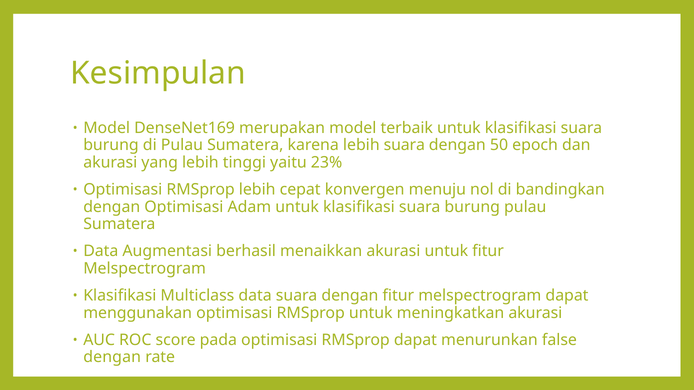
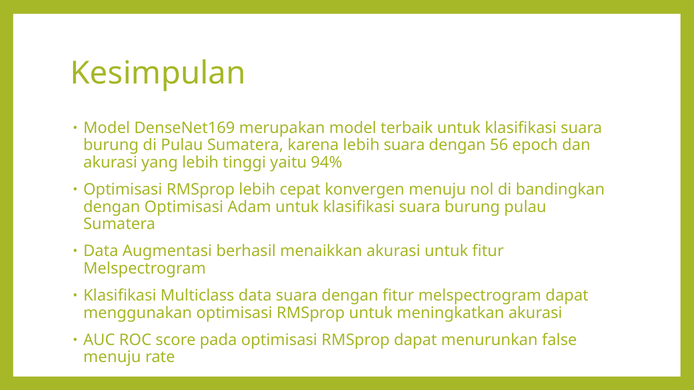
50: 50 -> 56
23%: 23% -> 94%
dengan at (112, 358): dengan -> menuju
